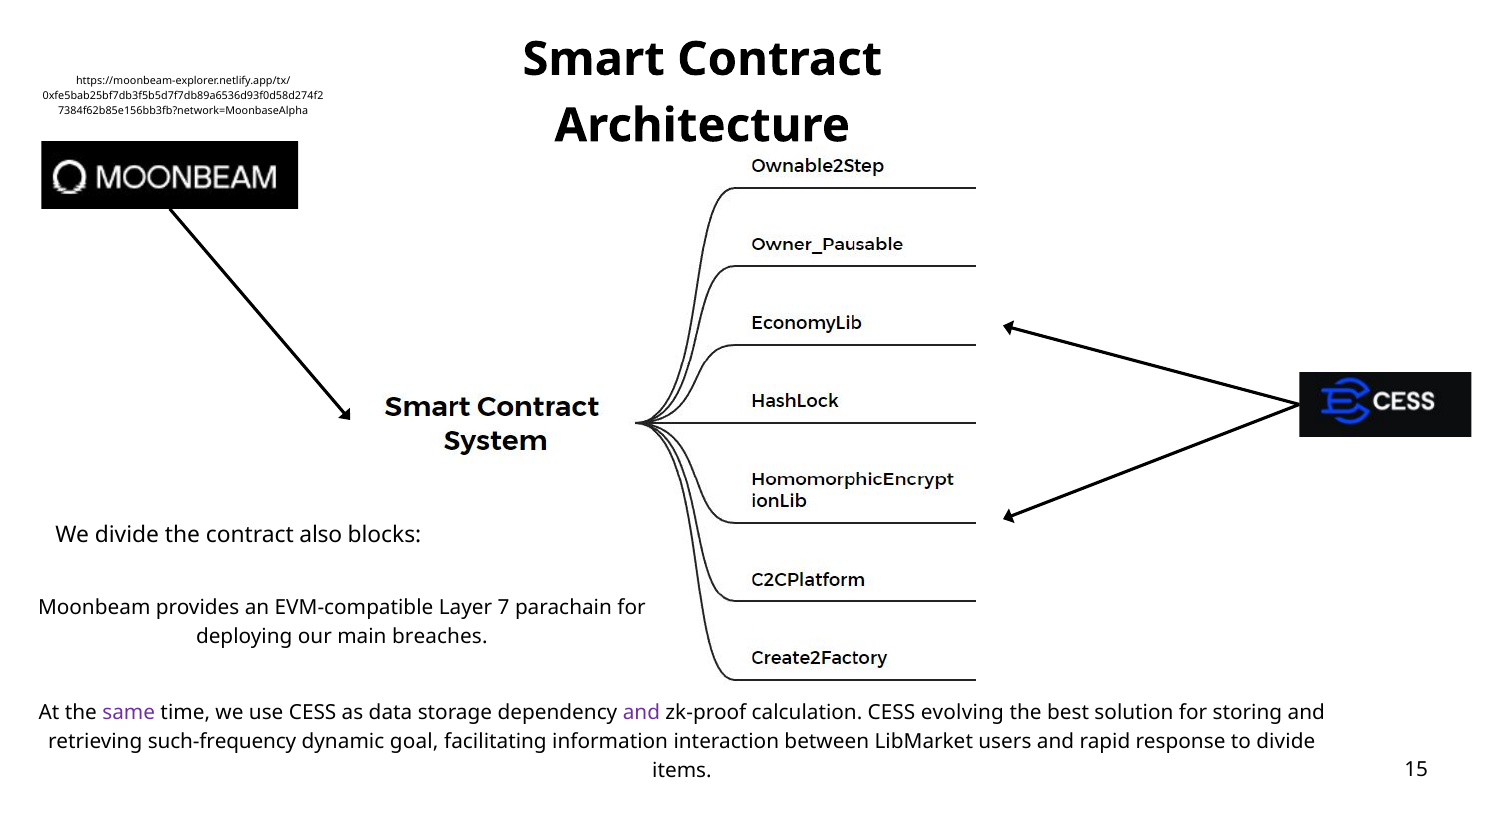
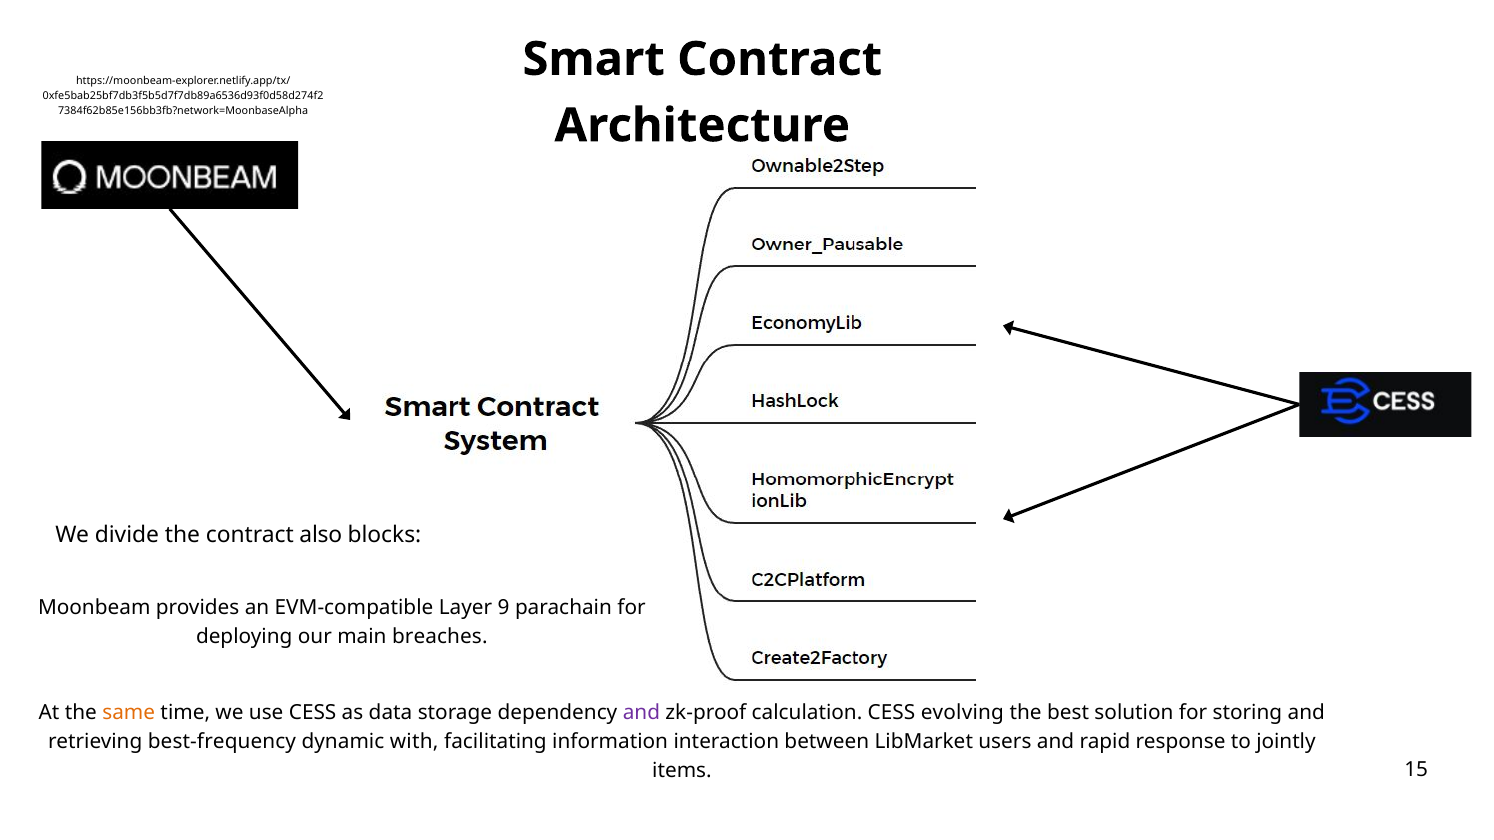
7: 7 -> 9
same colour: purple -> orange
such-frequency: such-frequency -> best-frequency
goal: goal -> with
to divide: divide -> jointly
